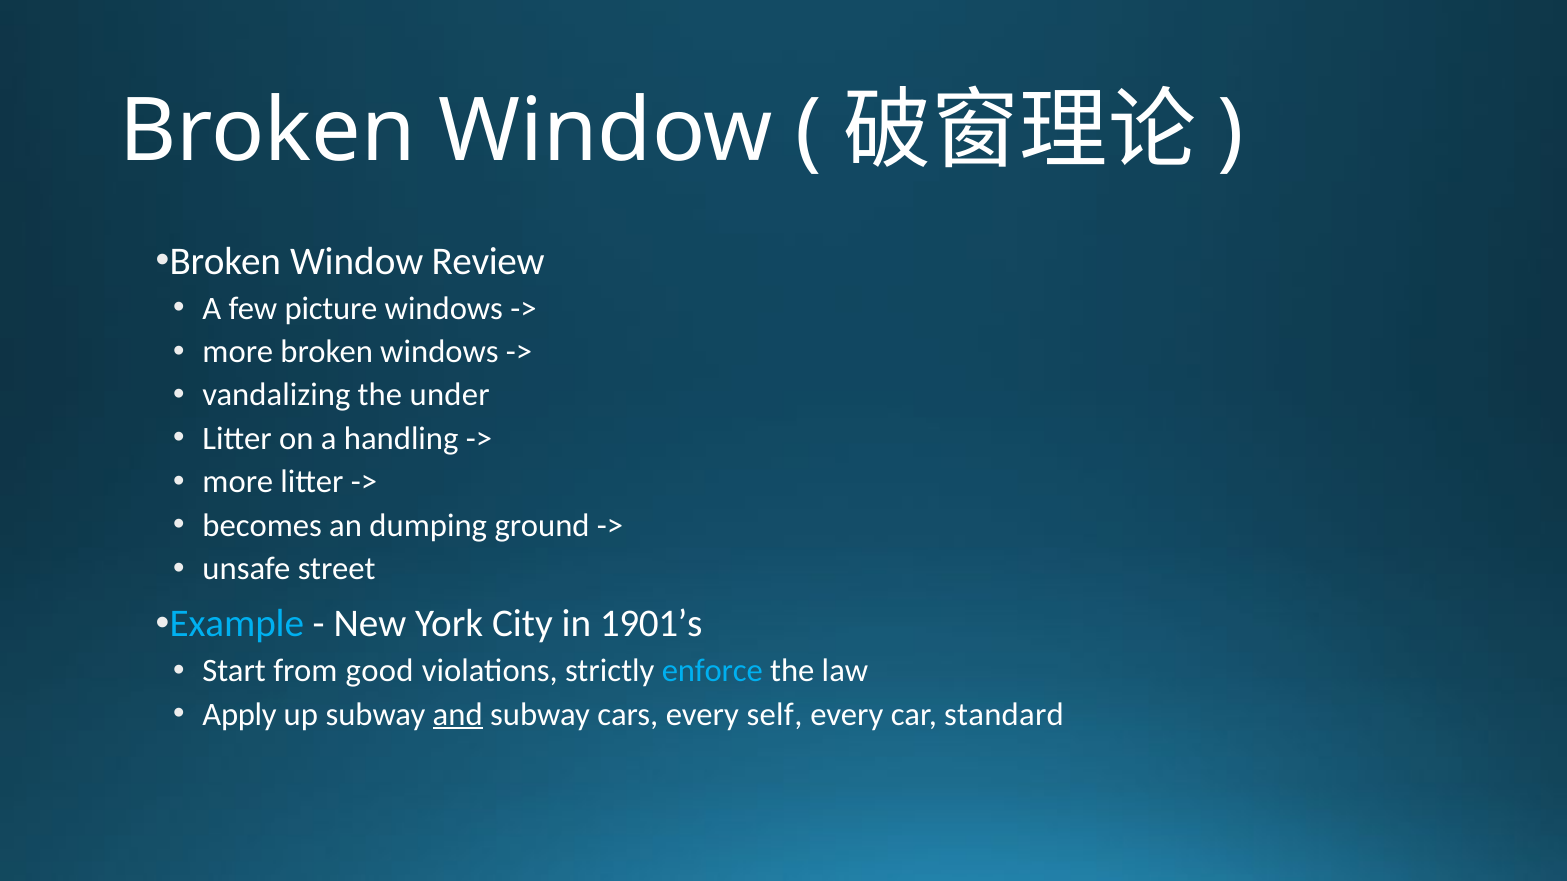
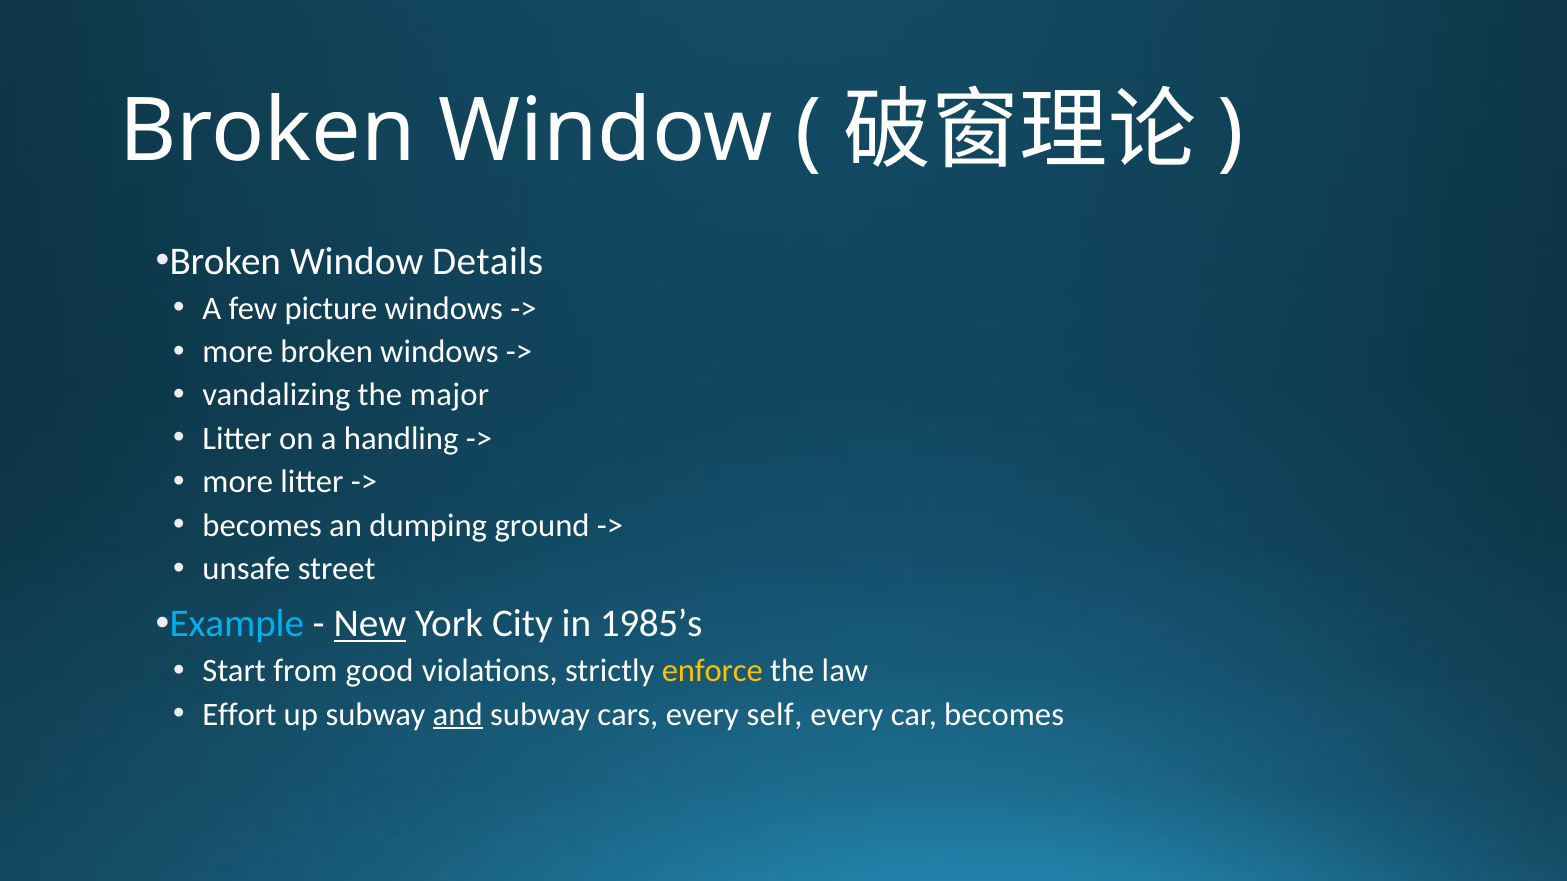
Review: Review -> Details
under: under -> major
New underline: none -> present
1901’s: 1901’s -> 1985’s
enforce colour: light blue -> yellow
Apply: Apply -> Effort
car standard: standard -> becomes
